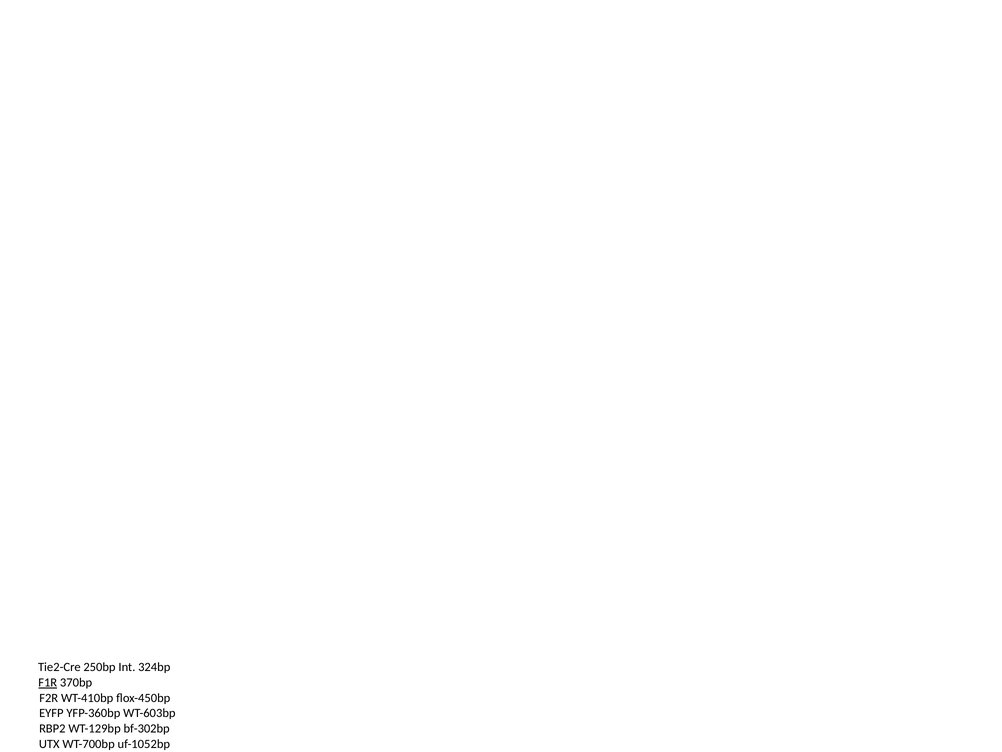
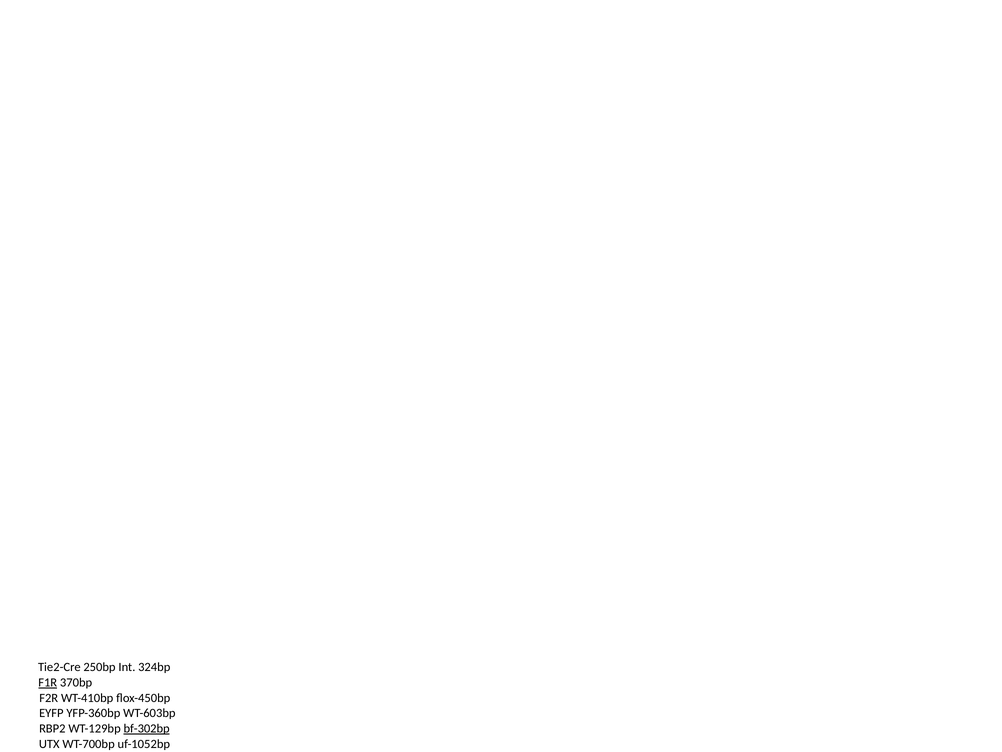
bf-302bp underline: none -> present
